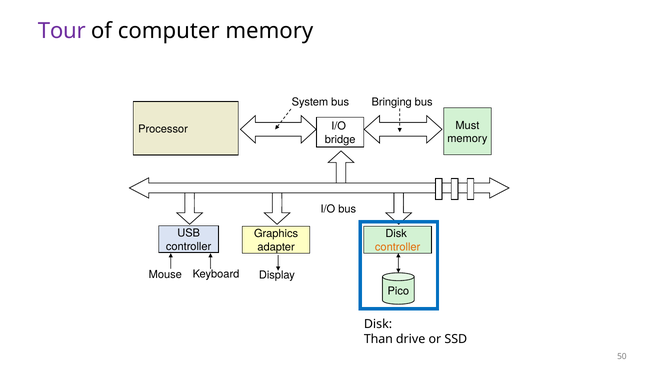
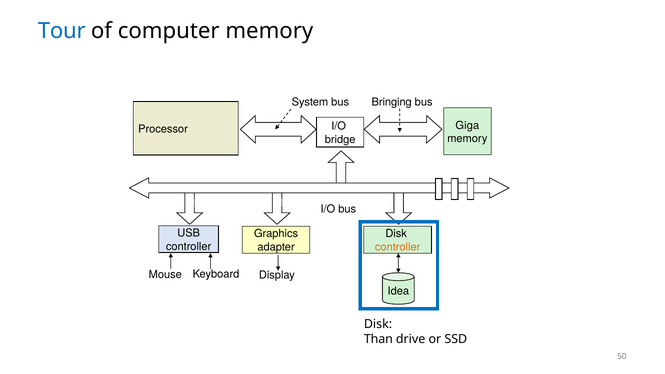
Tour colour: purple -> blue
Must: Must -> Giga
Pico: Pico -> Idea
